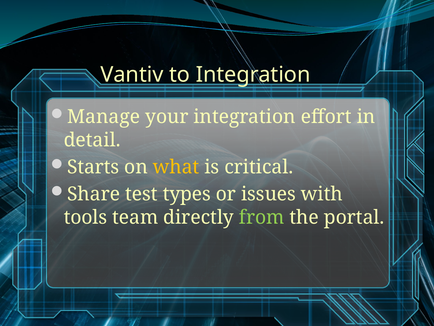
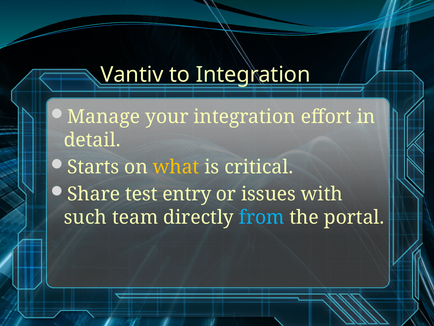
types: types -> entry
tools: tools -> such
from colour: light green -> light blue
